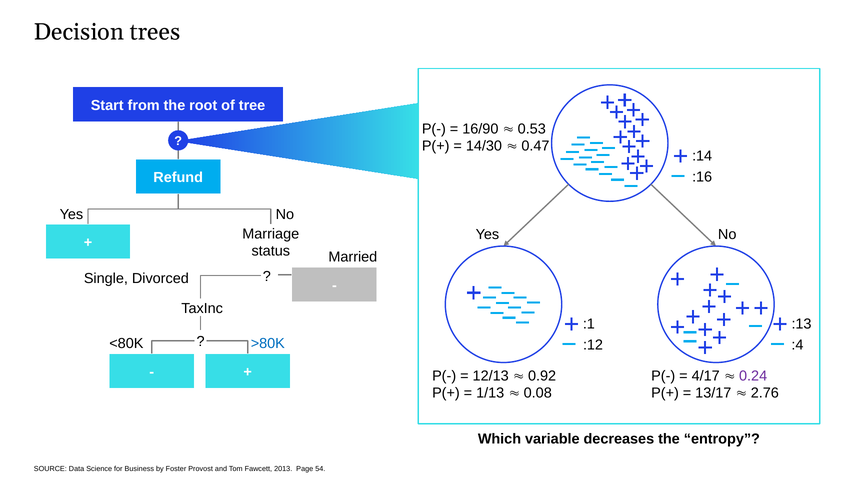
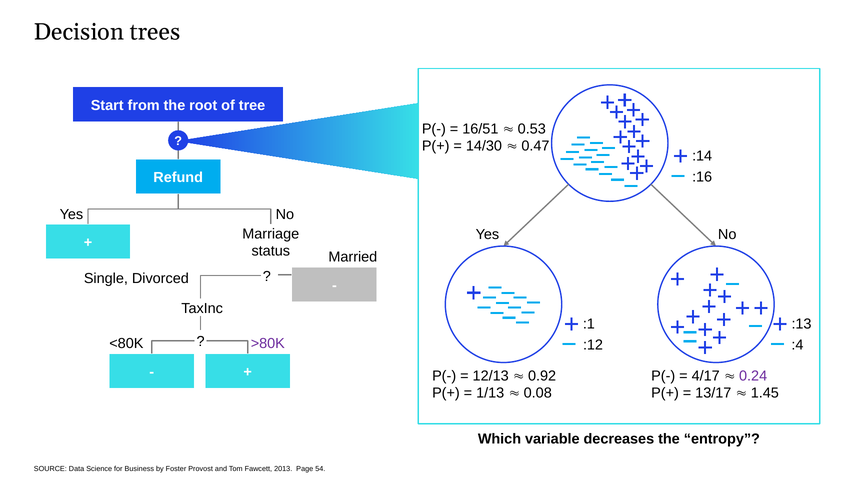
16/90: 16/90 -> 16/51
>80K colour: blue -> purple
2.76: 2.76 -> 1.45
